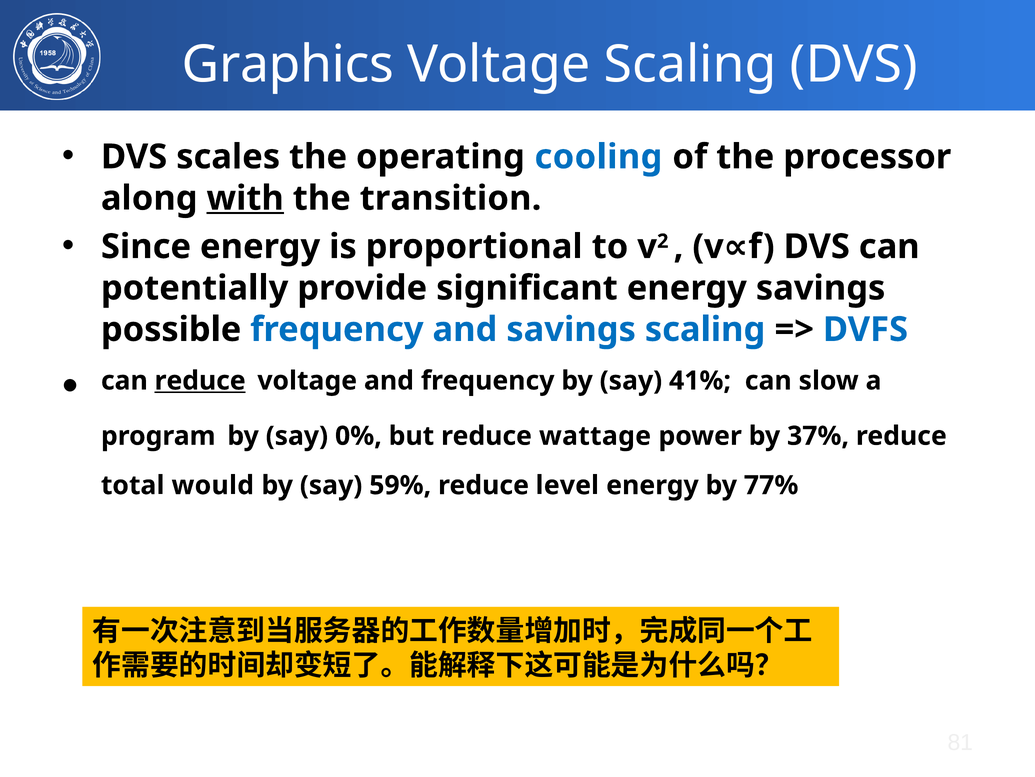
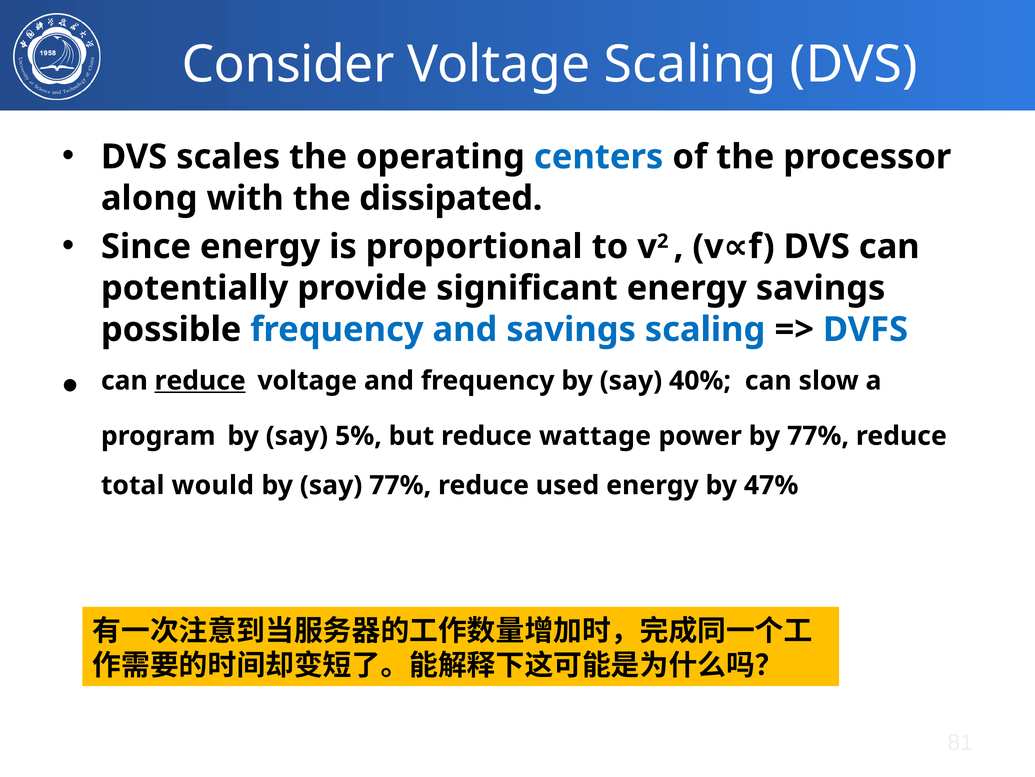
Graphics: Graphics -> Consider
cooling: cooling -> centers
with underline: present -> none
transition: transition -> dissipated
41%: 41% -> 40%
0%: 0% -> 5%
by 37%: 37% -> 77%
say 59%: 59% -> 77%
level: level -> used
77%: 77% -> 47%
